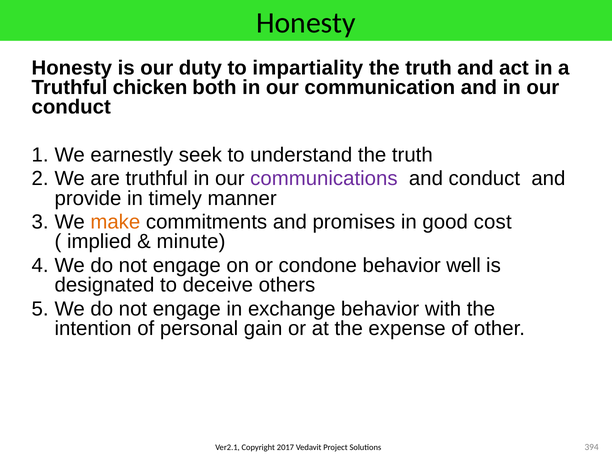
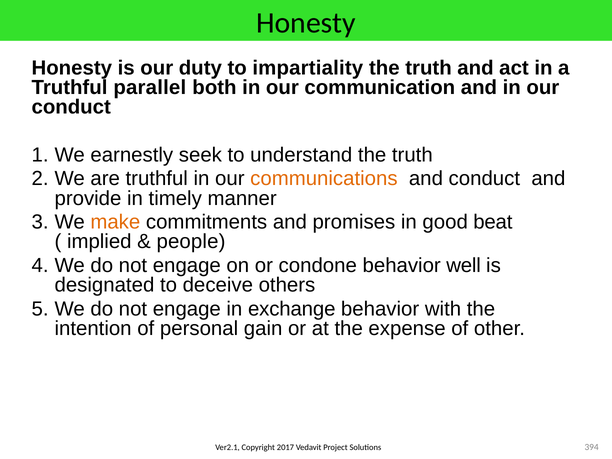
chicken: chicken -> parallel
communications colour: purple -> orange
cost: cost -> beat
minute: minute -> people
